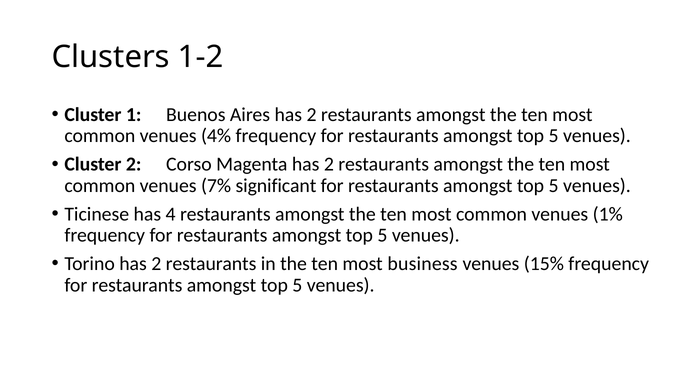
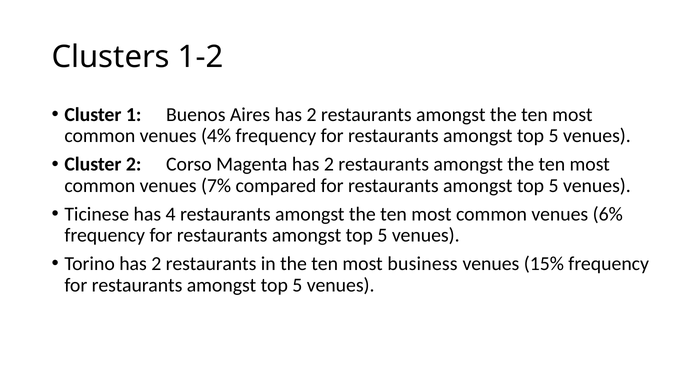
significant: significant -> compared
1%: 1% -> 6%
